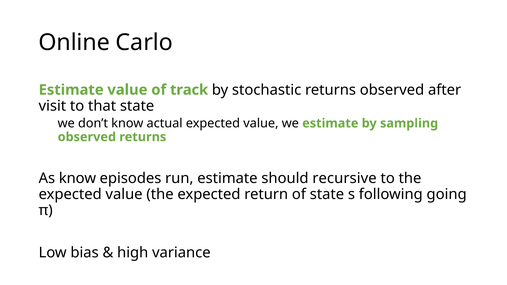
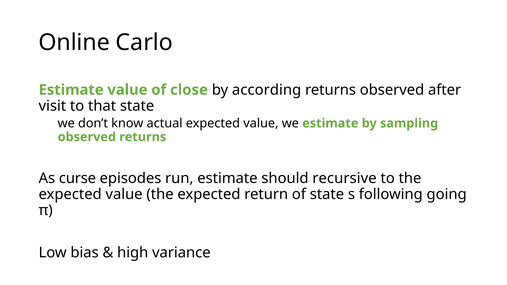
track: track -> close
stochastic: stochastic -> according
As know: know -> curse
